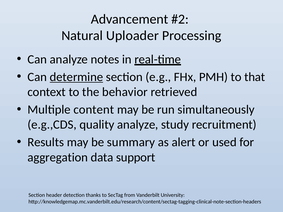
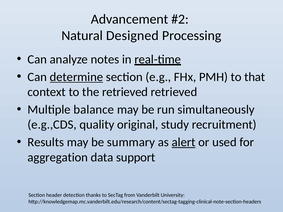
Uploader: Uploader -> Designed
the behavior: behavior -> retrieved
content: content -> balance
quality analyze: analyze -> original
alert underline: none -> present
